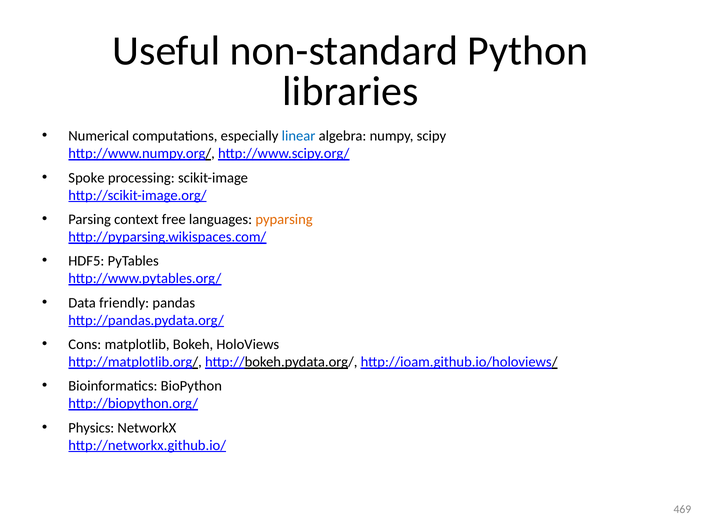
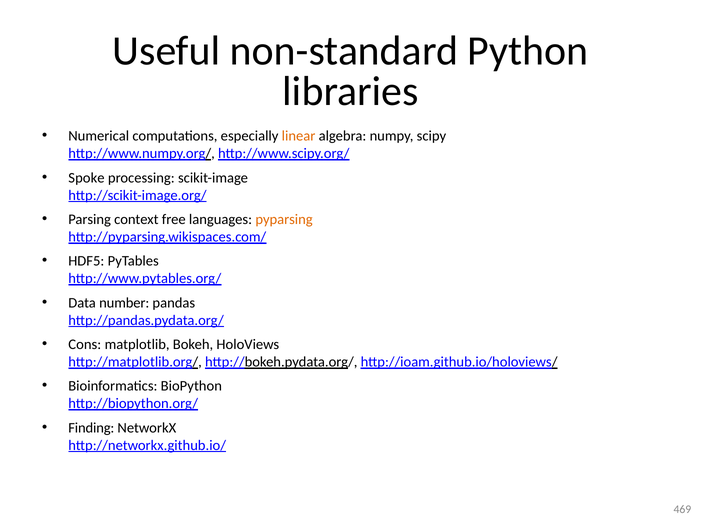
linear colour: blue -> orange
friendly: friendly -> number
Physics: Physics -> Finding
